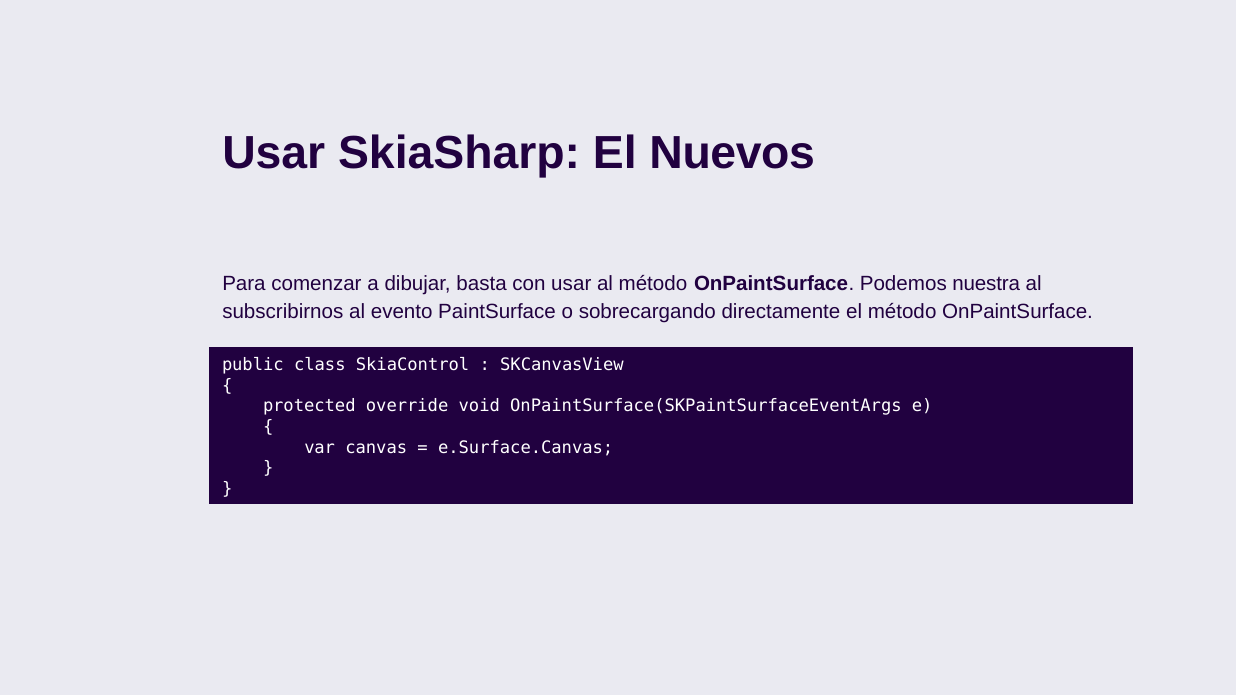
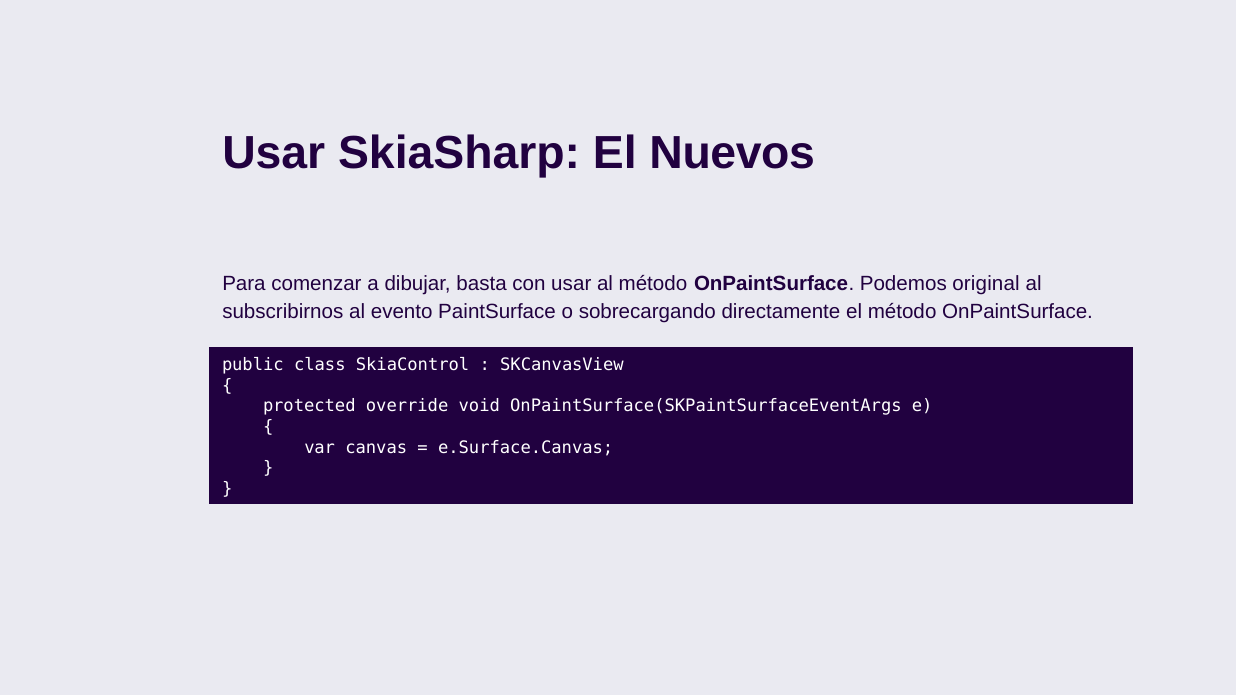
nuestra: nuestra -> original
